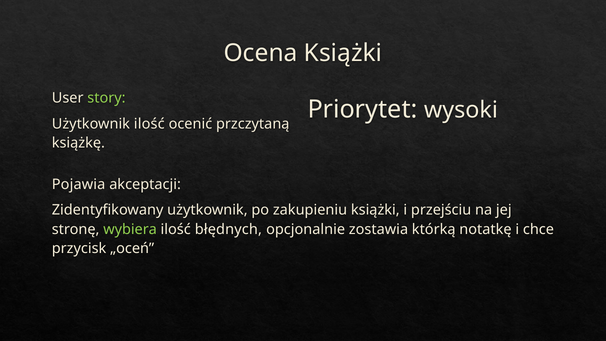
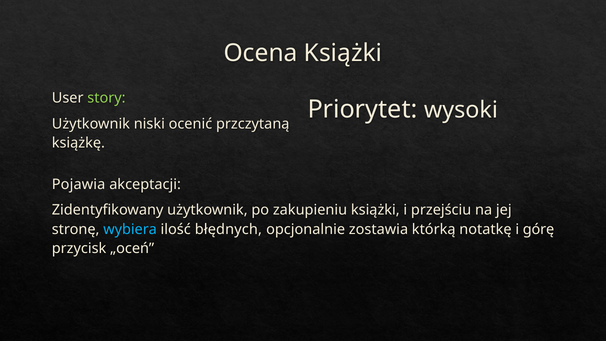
Użytkownik ilość: ilość -> niski
wybiera colour: light green -> light blue
chce: chce -> górę
